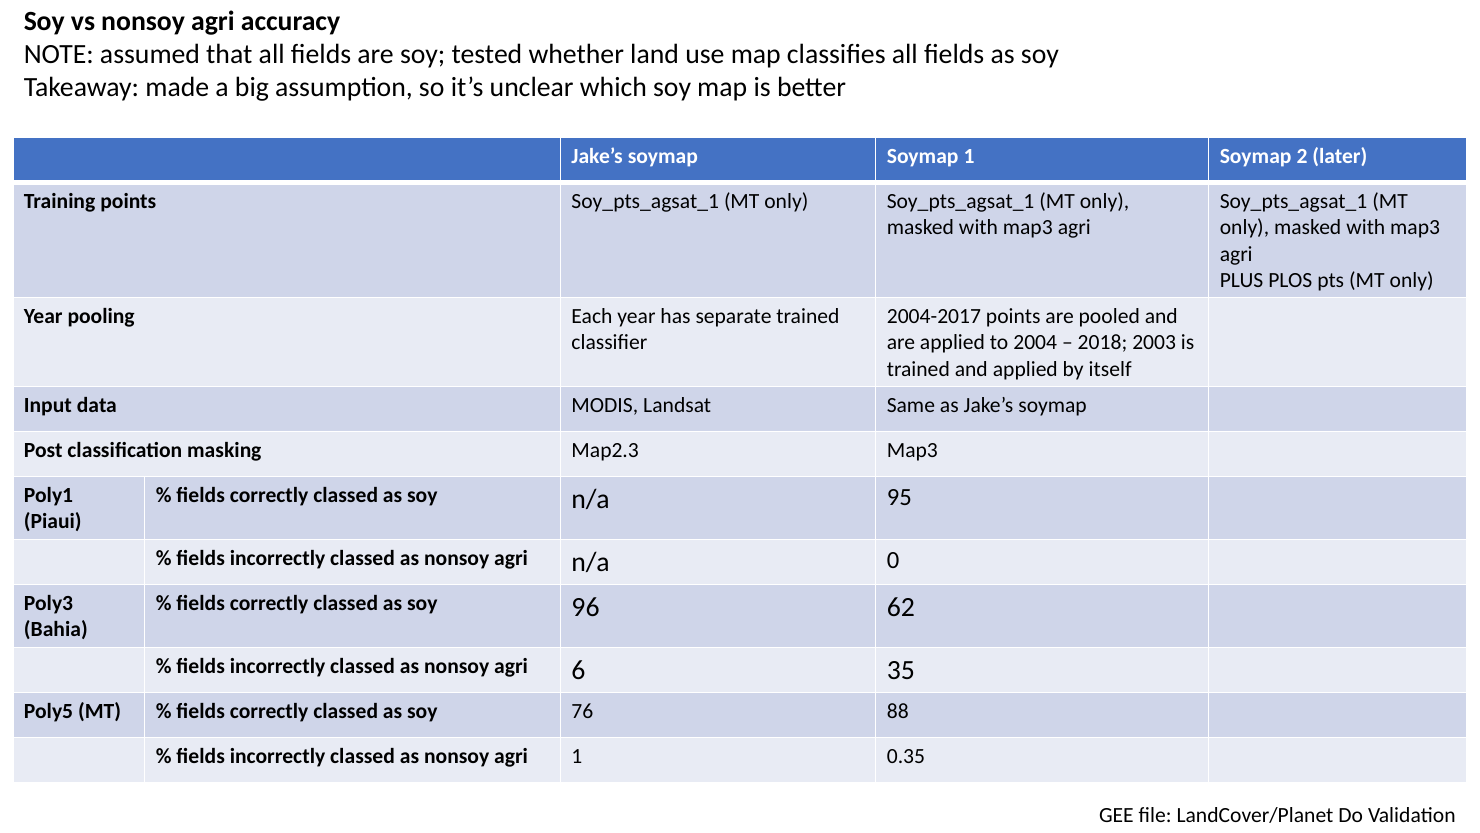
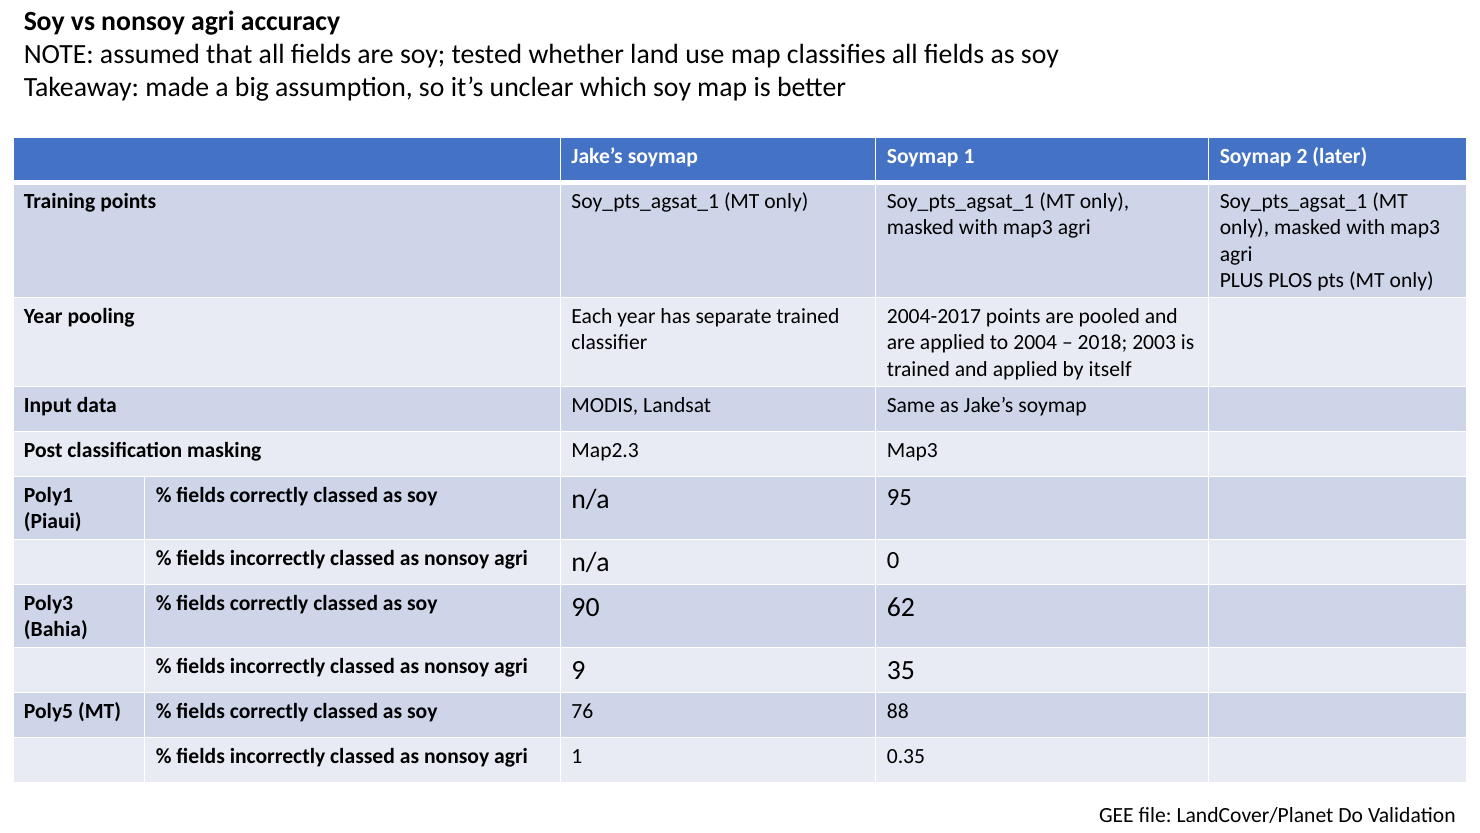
96: 96 -> 90
6: 6 -> 9
